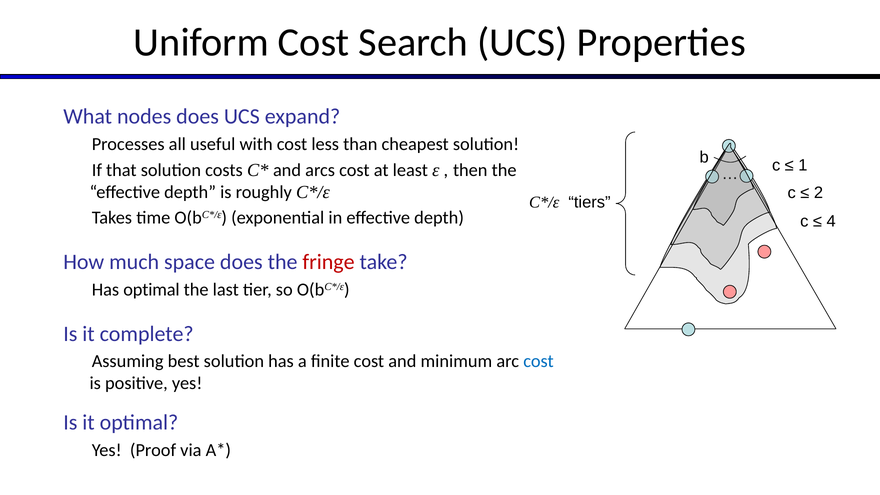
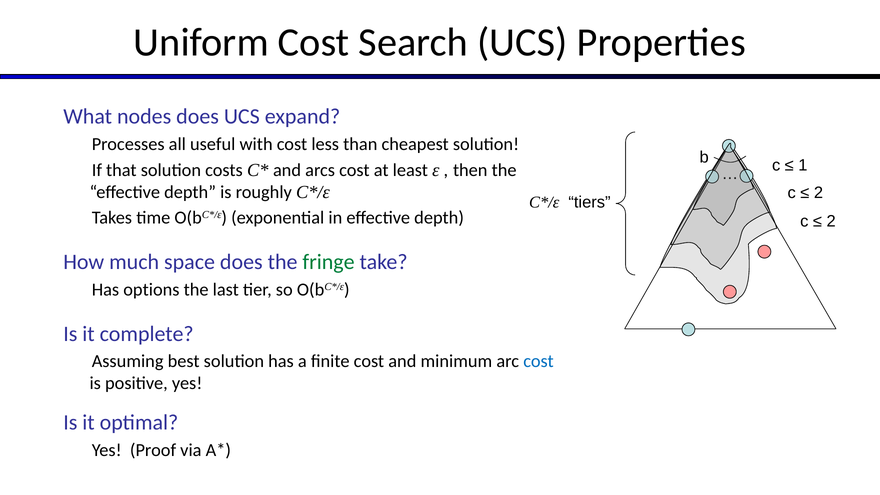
4 at (831, 221): 4 -> 2
fringe colour: red -> green
optimal at (151, 290): optimal -> options
